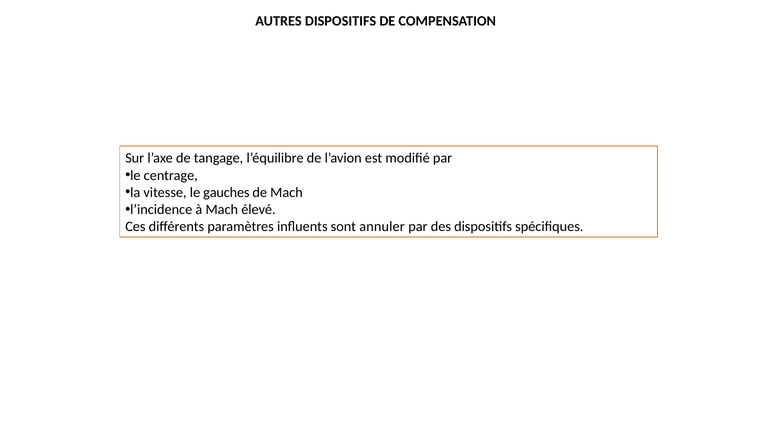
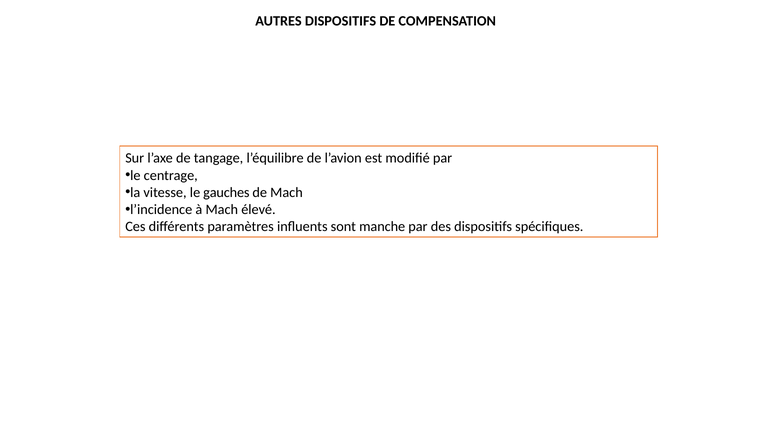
annuler: annuler -> manche
